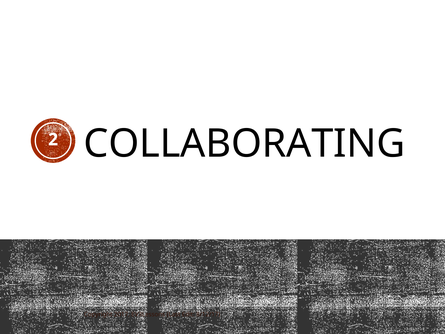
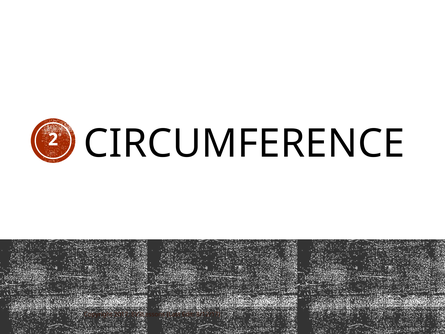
COLLABORATING: COLLABORATING -> CIRCUMFERENCE
